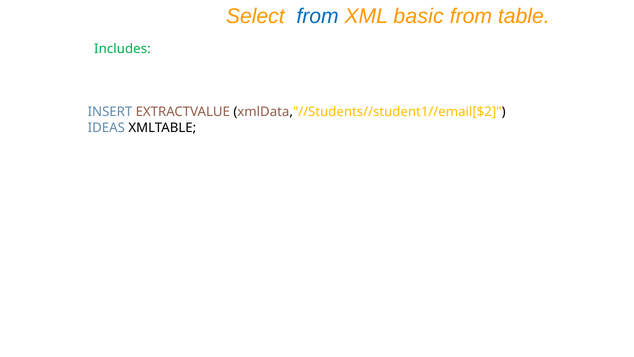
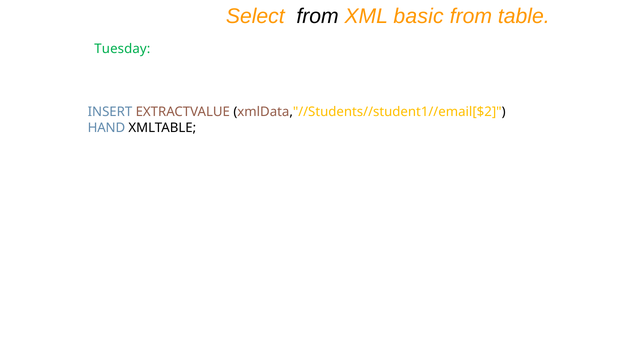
from at (318, 17) colour: blue -> black
Includes: Includes -> Tuesday
IDEAS: IDEAS -> HAND
